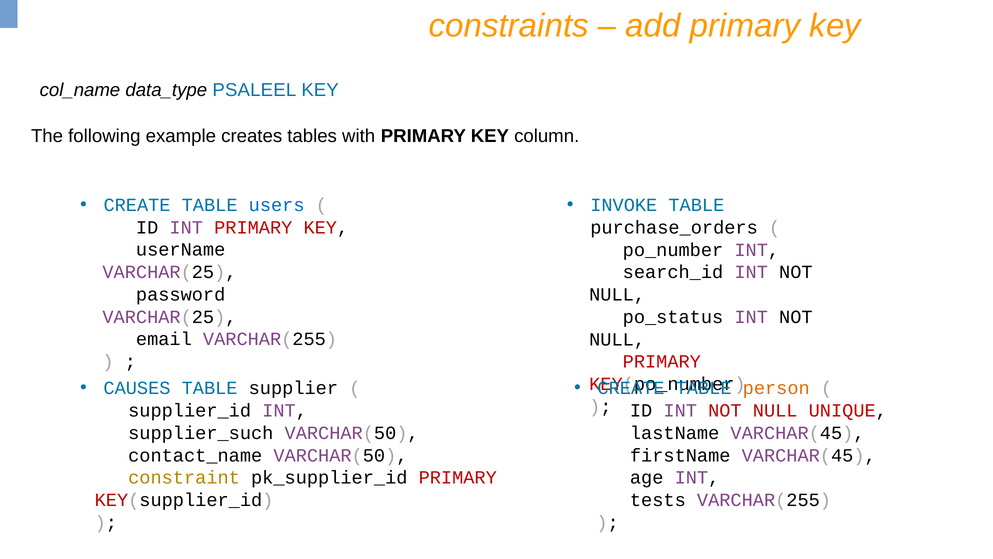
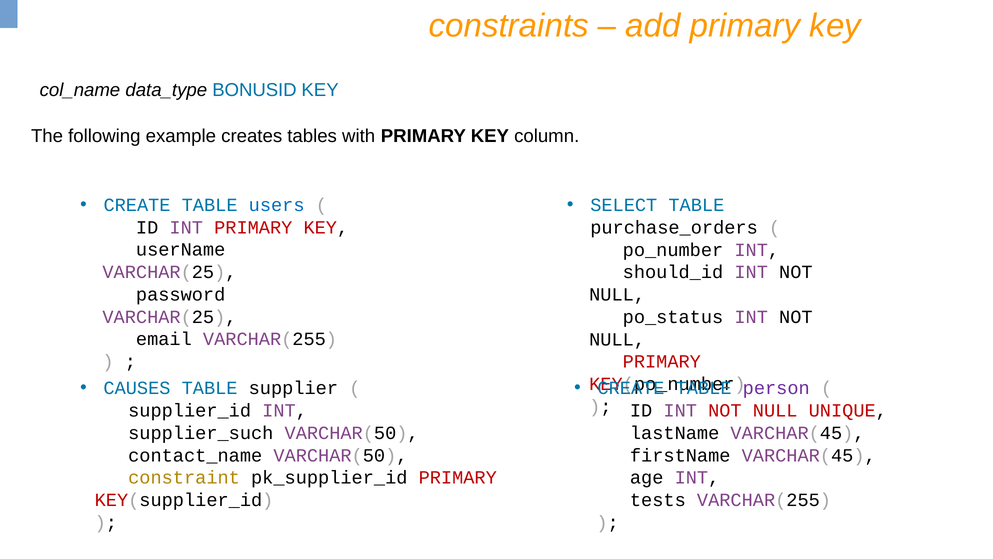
PSALEEL: PSALEEL -> BONUSID
INVOKE: INVOKE -> SELECT
search_id: search_id -> should_id
person colour: orange -> purple
